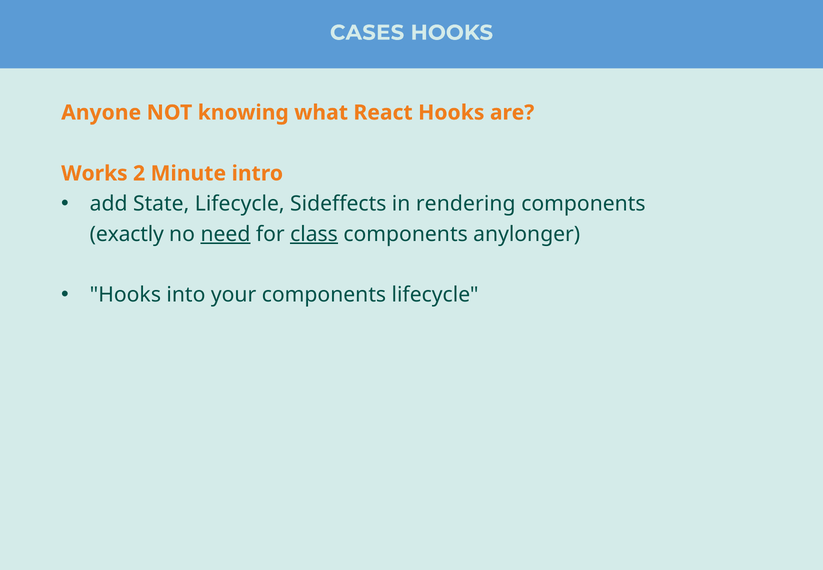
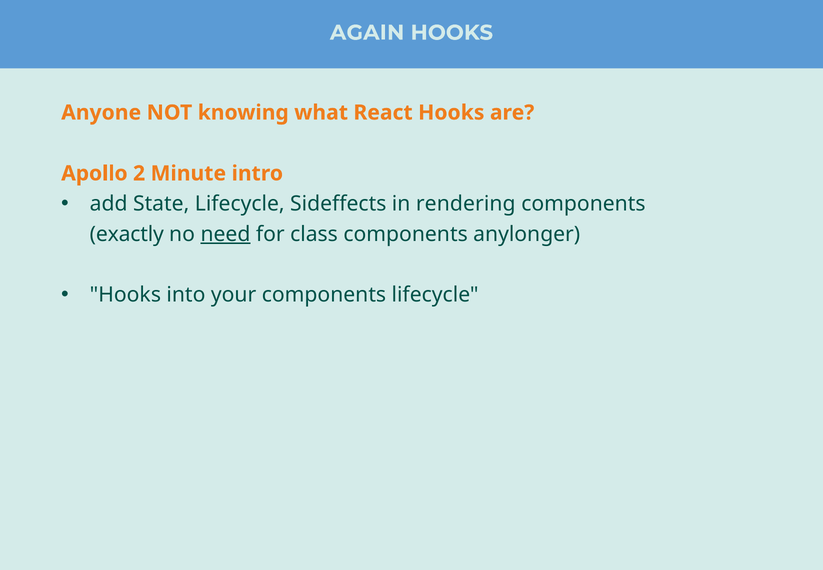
CASES: CASES -> AGAIN
Works: Works -> Apollo
class underline: present -> none
